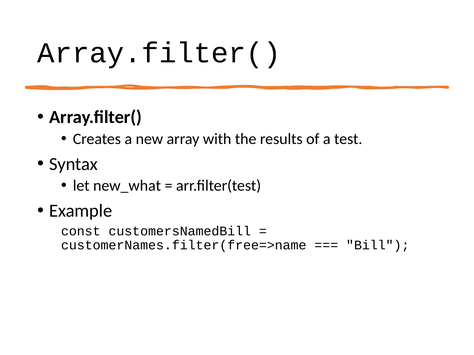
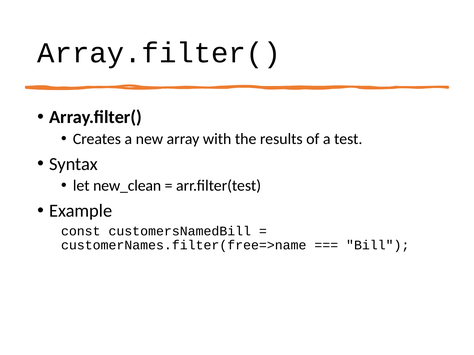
new_what: new_what -> new_clean
